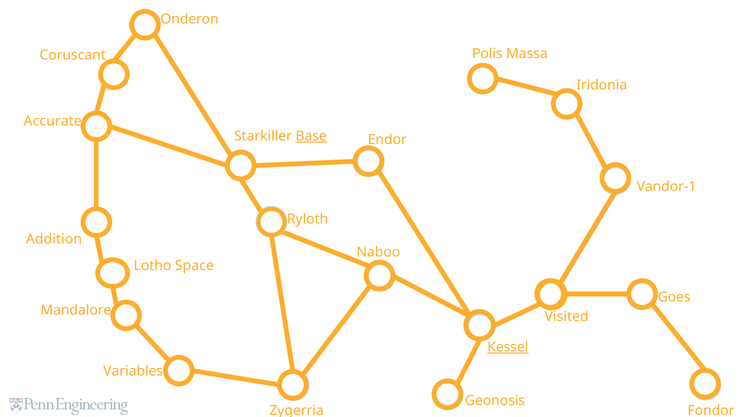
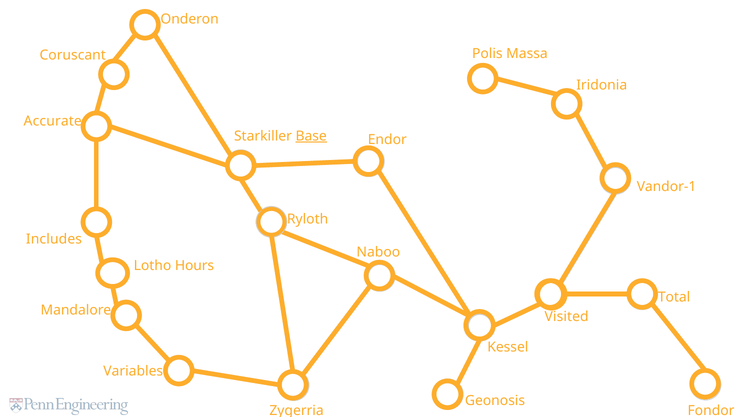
Addition: Addition -> Includes
Space: Space -> Hours
Goes: Goes -> Total
Kessel underline: present -> none
